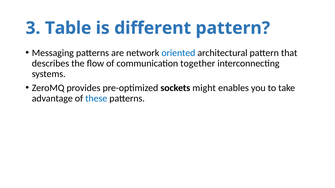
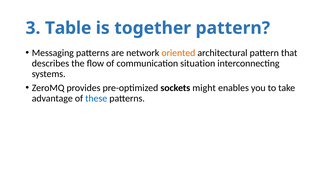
different: different -> together
oriented colour: blue -> orange
together: together -> situation
